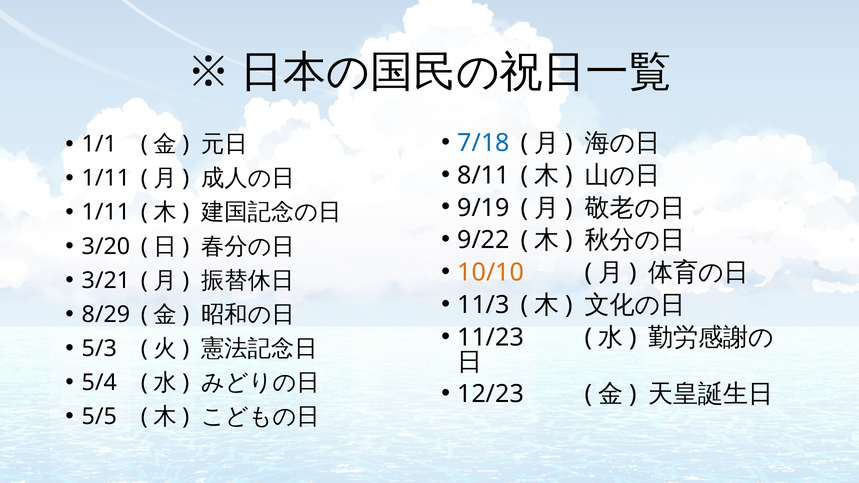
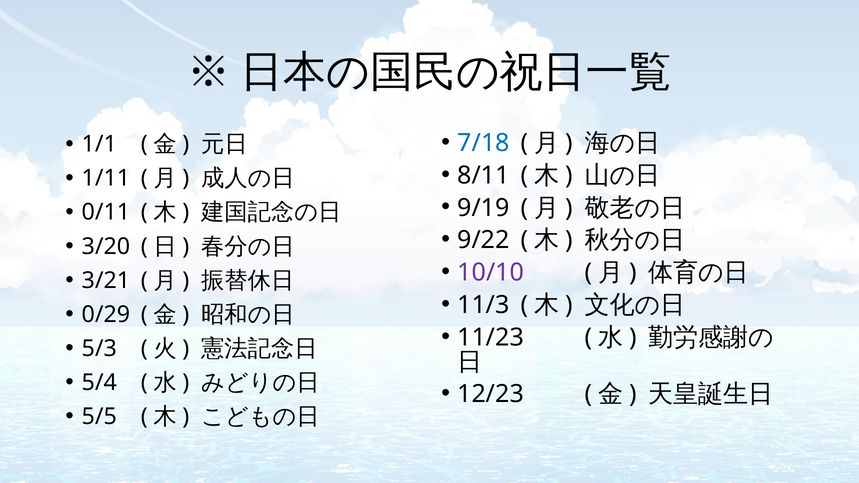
1/11 at (106, 212): 1/11 -> 0/11
10/10 colour: orange -> purple
8/29: 8/29 -> 0/29
